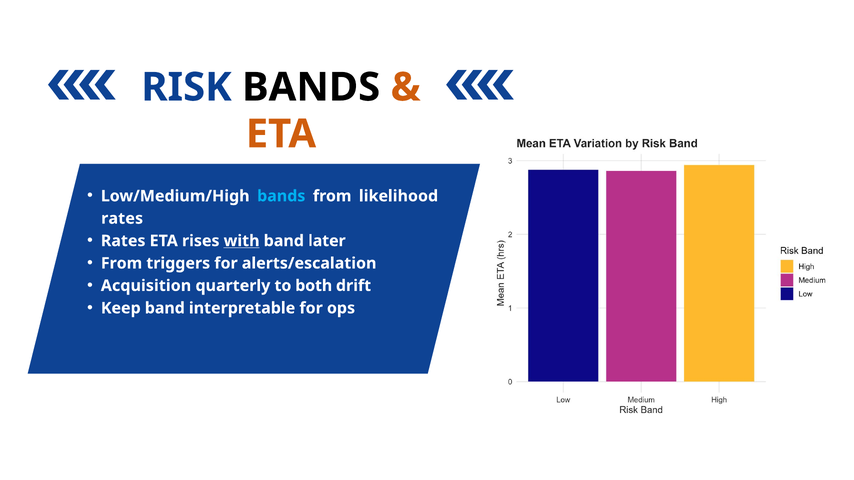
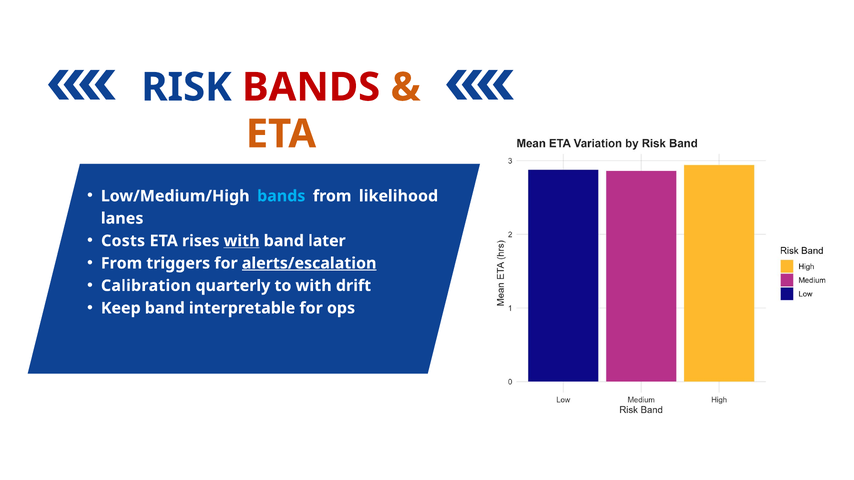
BANDS at (311, 87) colour: black -> red
rates at (122, 219): rates -> lanes
Rates at (123, 241): Rates -> Costs
alerts/escalation underline: none -> present
Acquisition: Acquisition -> Calibration
to both: both -> with
